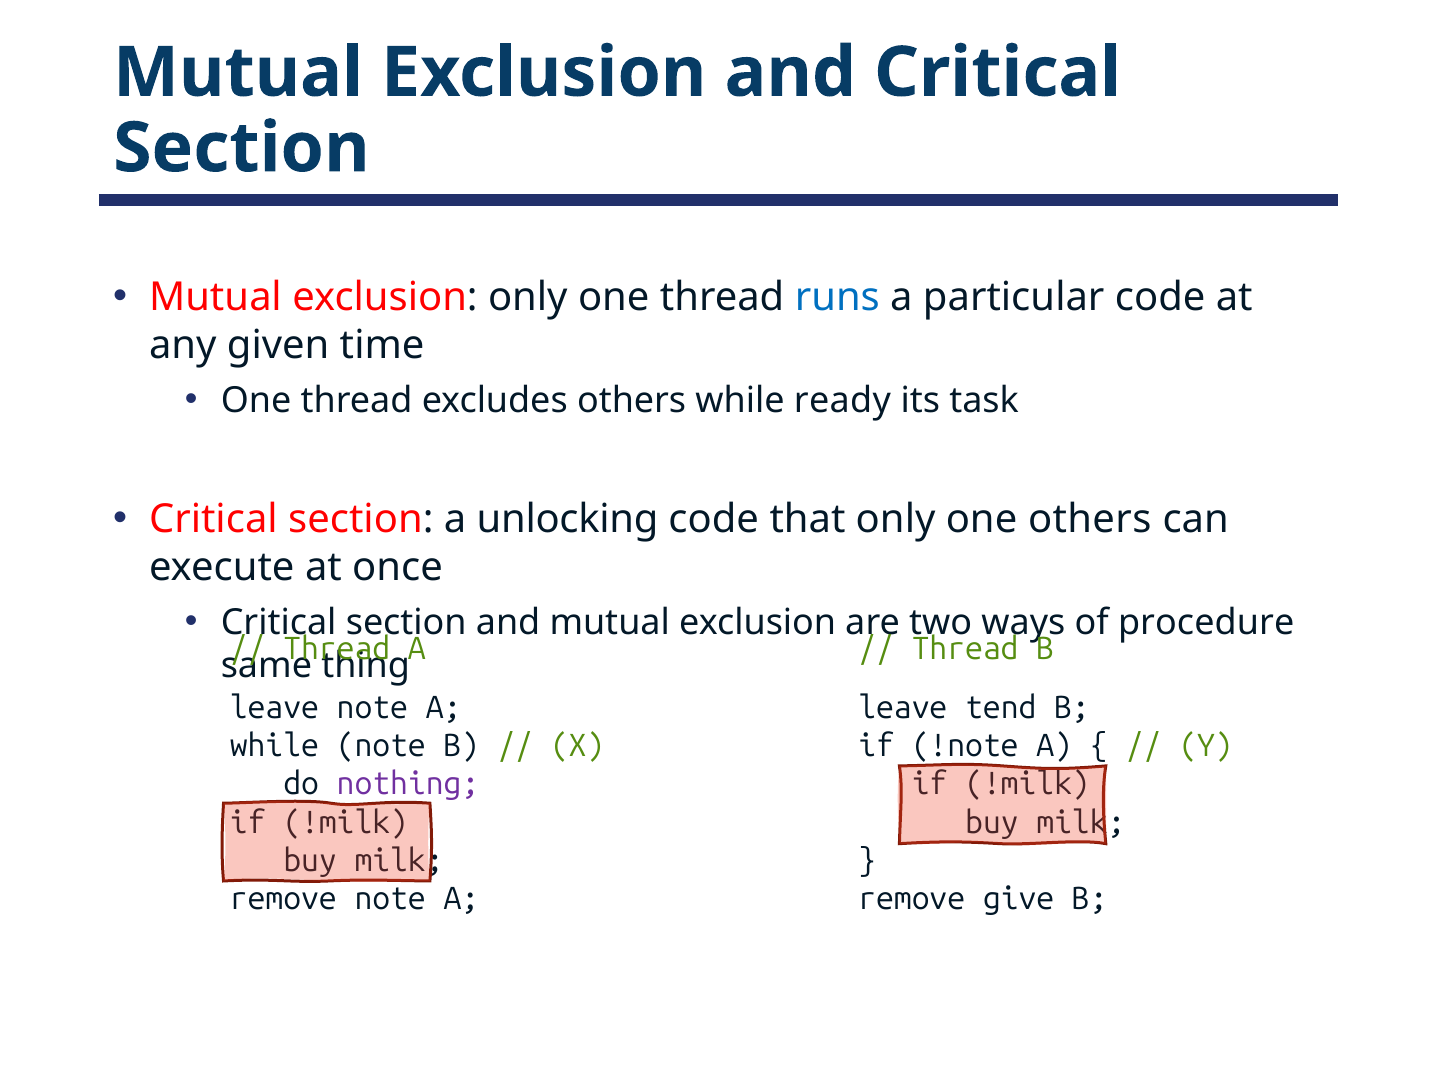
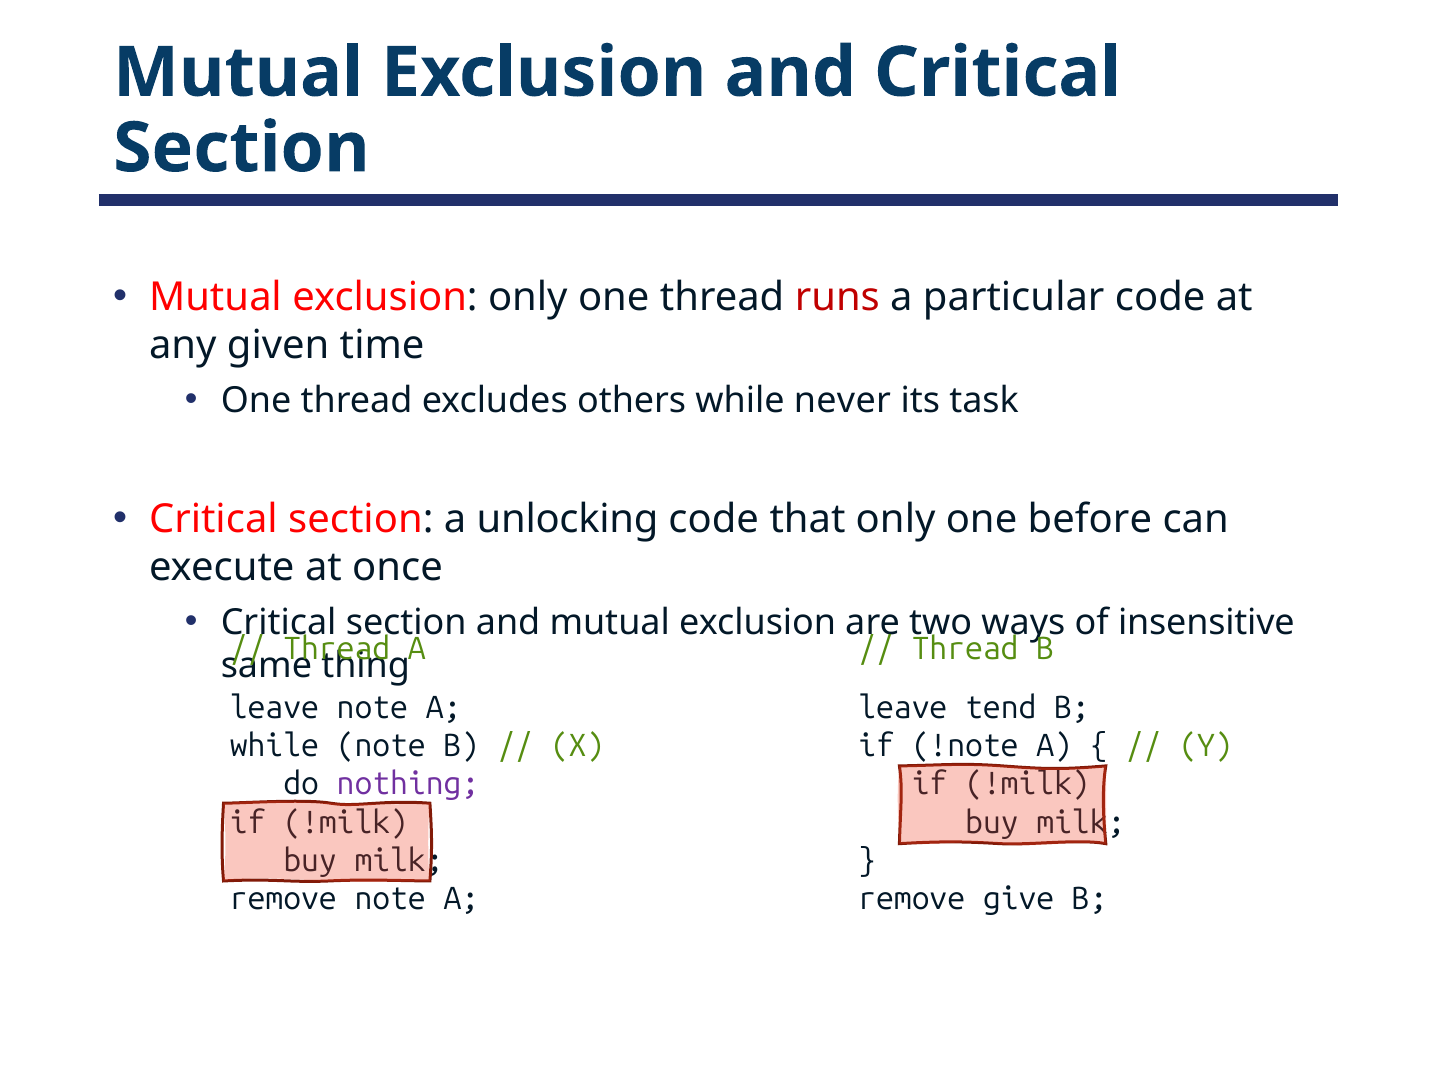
runs colour: blue -> red
ready: ready -> never
one others: others -> before
procedure: procedure -> insensitive
